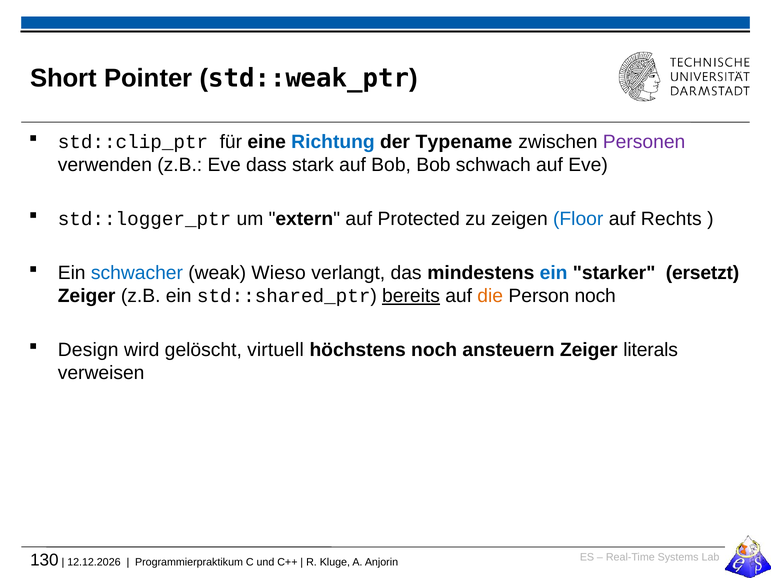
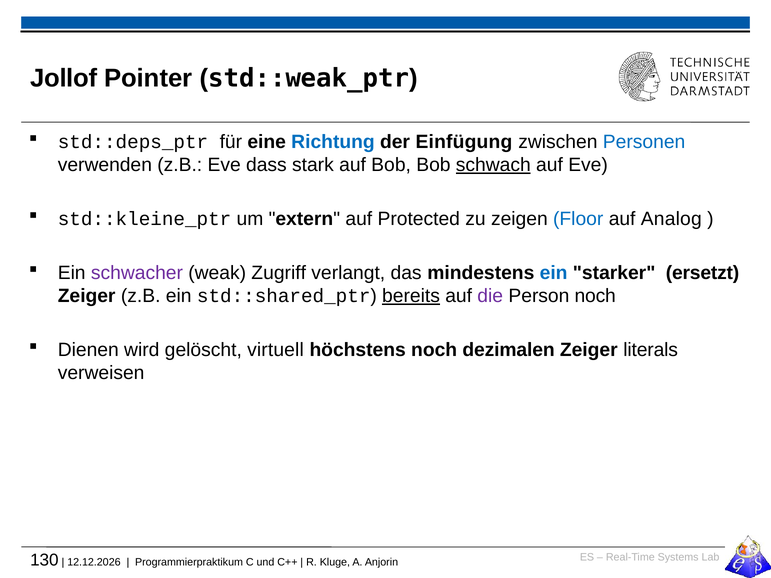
Short: Short -> Jollof
std::clip_ptr: std::clip_ptr -> std::deps_ptr
Typename: Typename -> Einfügung
Personen colour: purple -> blue
schwach underline: none -> present
std::logger_ptr: std::logger_ptr -> std::kleine_ptr
Rechts: Rechts -> Analog
schwacher colour: blue -> purple
Wieso: Wieso -> Zugriff
die colour: orange -> purple
Design: Design -> Dienen
ansteuern: ansteuern -> dezimalen
